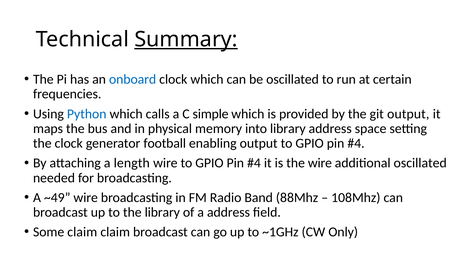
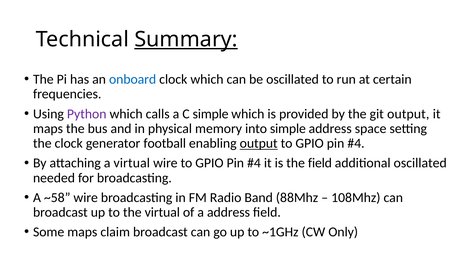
Python colour: blue -> purple
into library: library -> simple
output at (259, 144) underline: none -> present
a length: length -> virtual
the wire: wire -> field
~49: ~49 -> ~58
the library: library -> virtual
Some claim: claim -> maps
